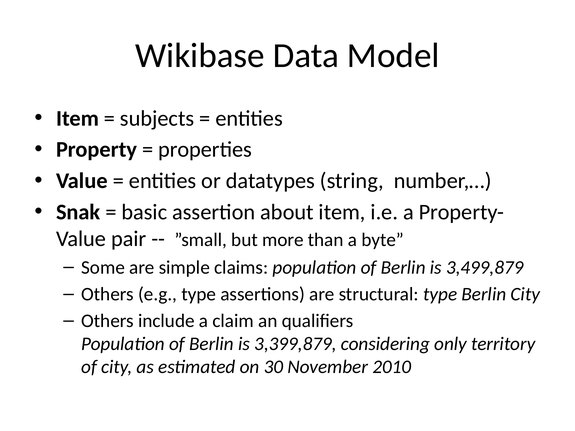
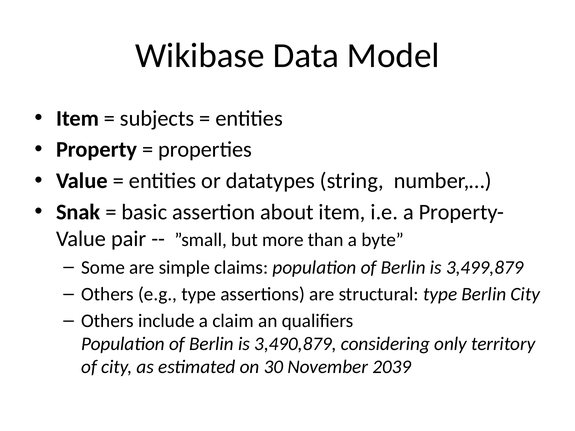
3,399,879: 3,399,879 -> 3,490,879
2010: 2010 -> 2039
